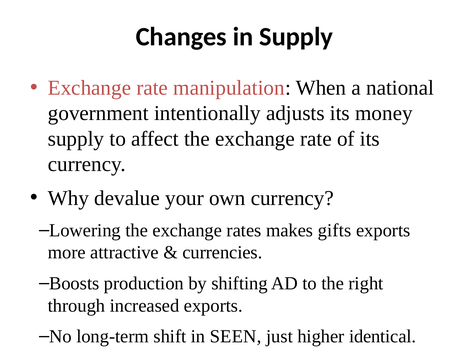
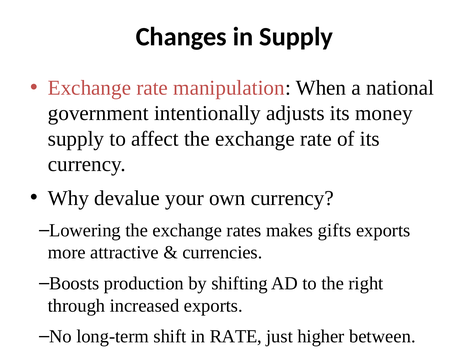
in SEEN: SEEN -> RATE
identical: identical -> between
